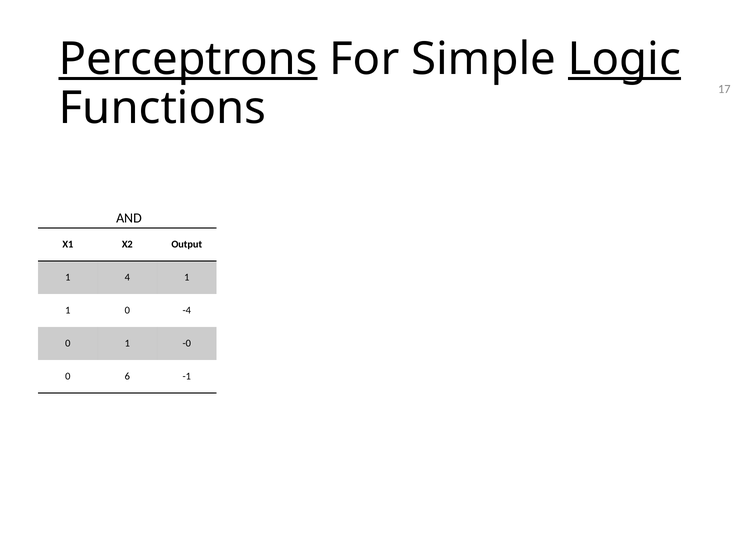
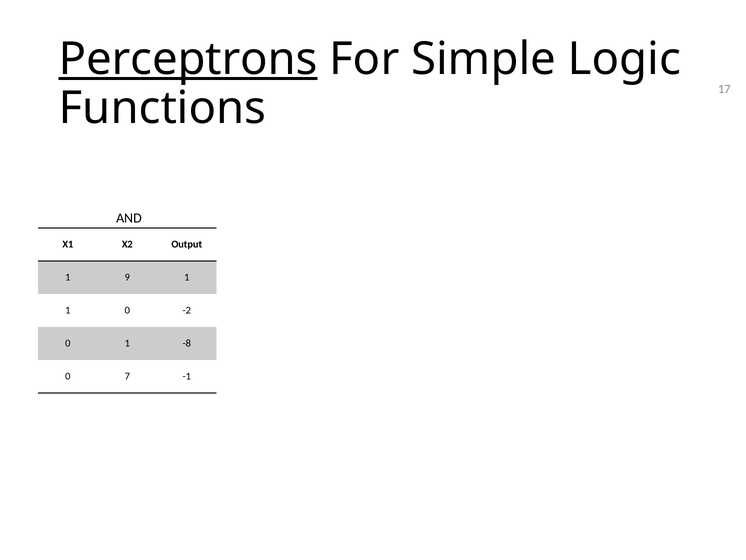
Logic underline: present -> none
4: 4 -> 9
-4: -4 -> -2
-0: -0 -> -8
6: 6 -> 7
